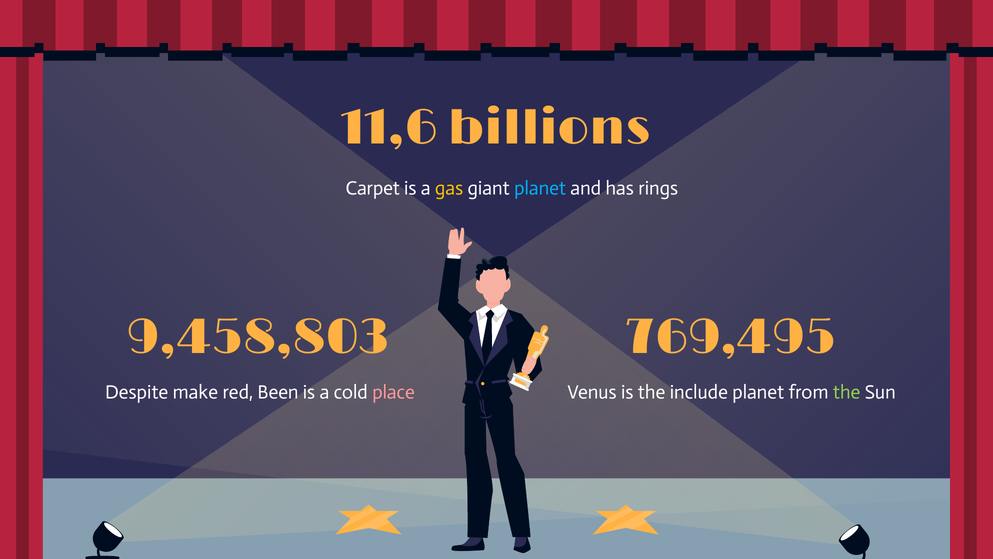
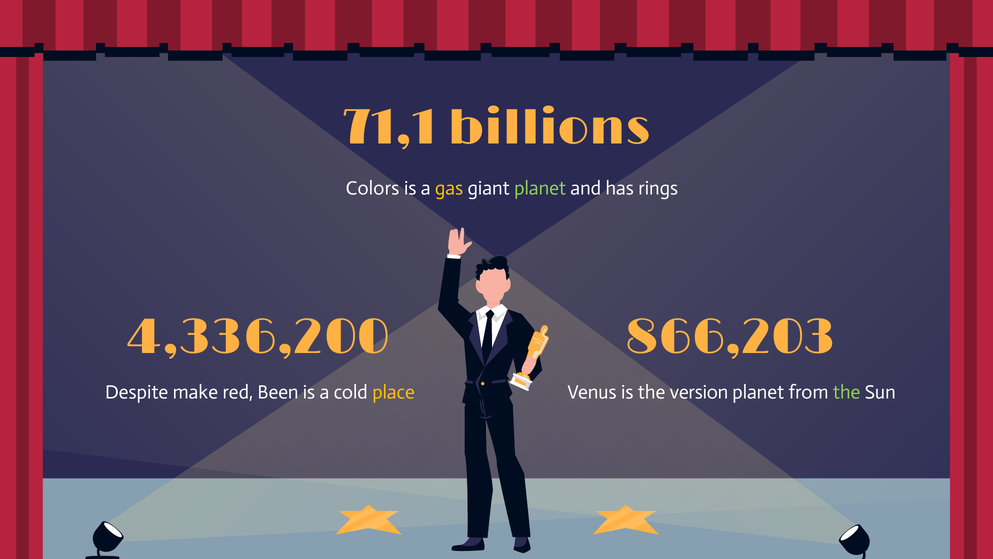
11,6: 11,6 -> 71,1
Carpet: Carpet -> Colors
planet at (540, 188) colour: light blue -> light green
9,458,803: 9,458,803 -> 4,336,200
769,495: 769,495 -> 866,203
place colour: pink -> yellow
include: include -> version
